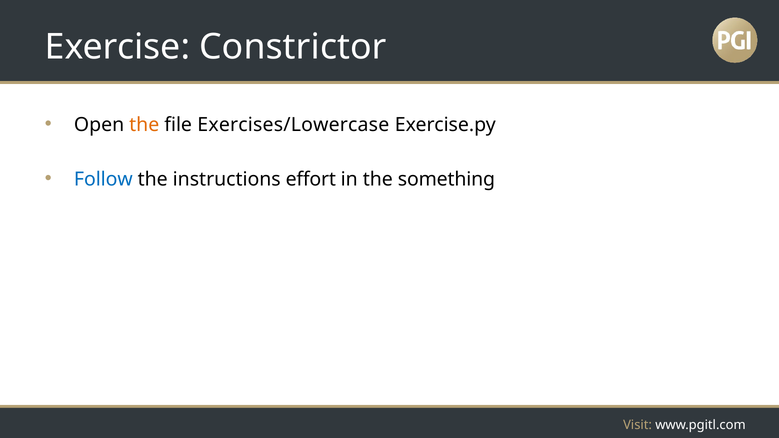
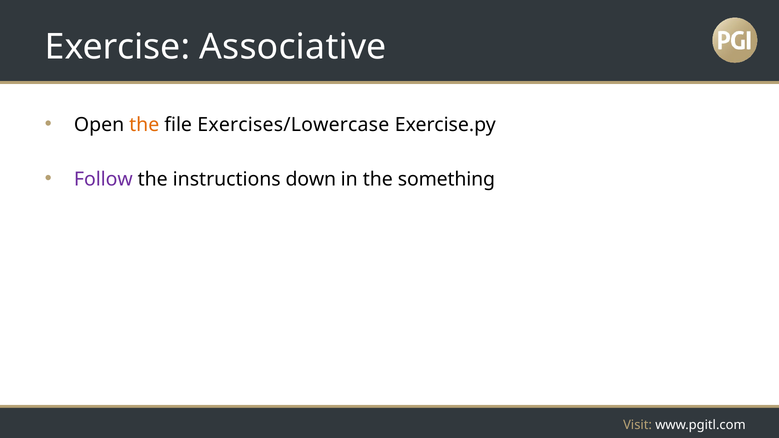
Constrictor: Constrictor -> Associative
Follow colour: blue -> purple
effort: effort -> down
